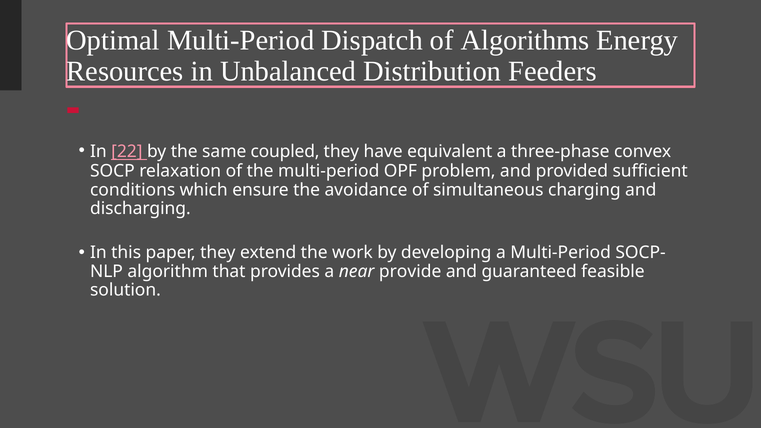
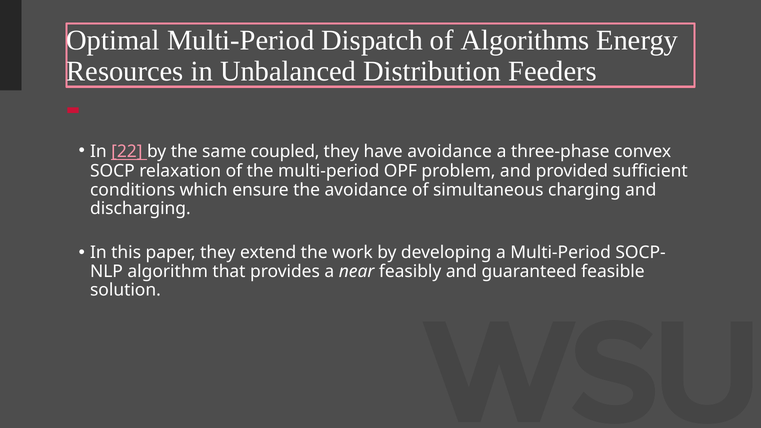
have equivalent: equivalent -> avoidance
provide: provide -> feasibly
